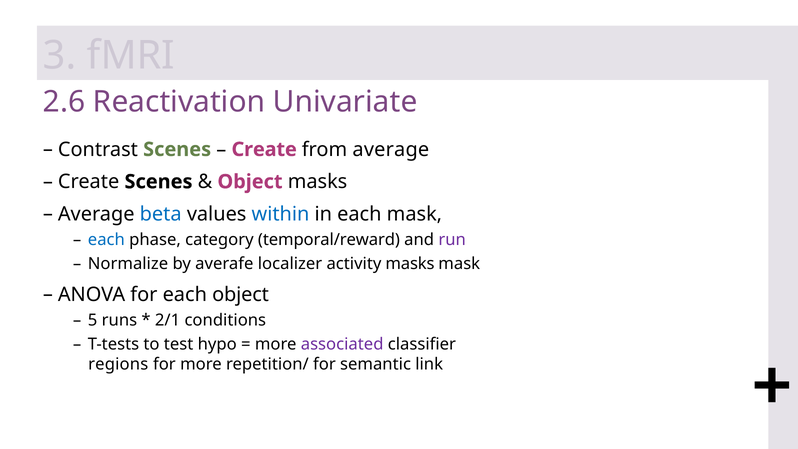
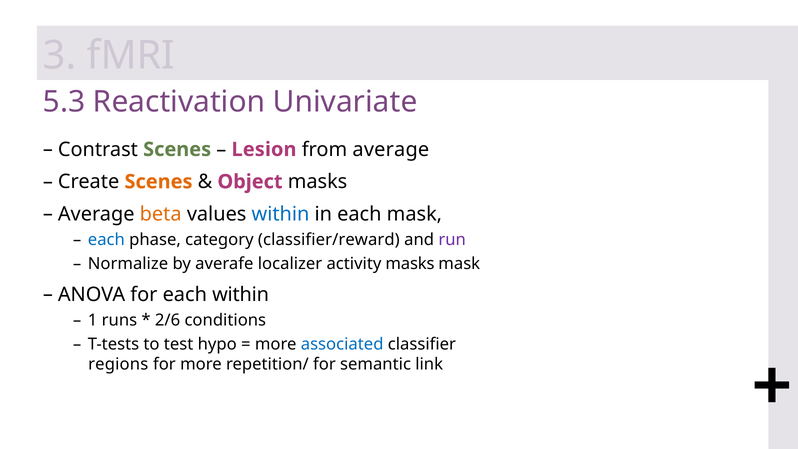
2.6: 2.6 -> 5.3
Create at (264, 149): Create -> Lesion
Scenes at (159, 182) colour: black -> orange
beta colour: blue -> orange
temporal/reward: temporal/reward -> classifier/reward
each object: object -> within
5: 5 -> 1
2/1: 2/1 -> 2/6
associated colour: purple -> blue
